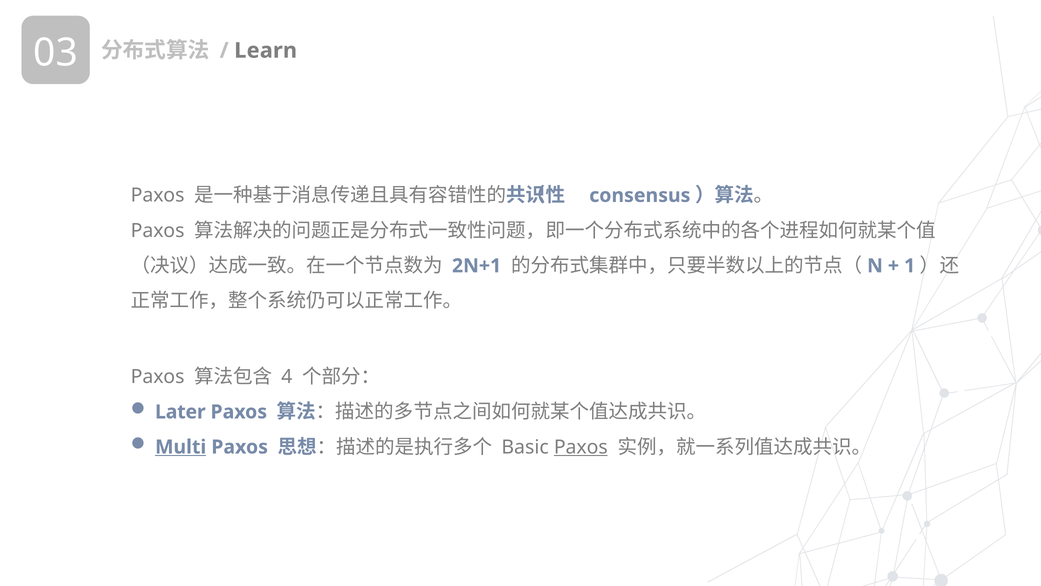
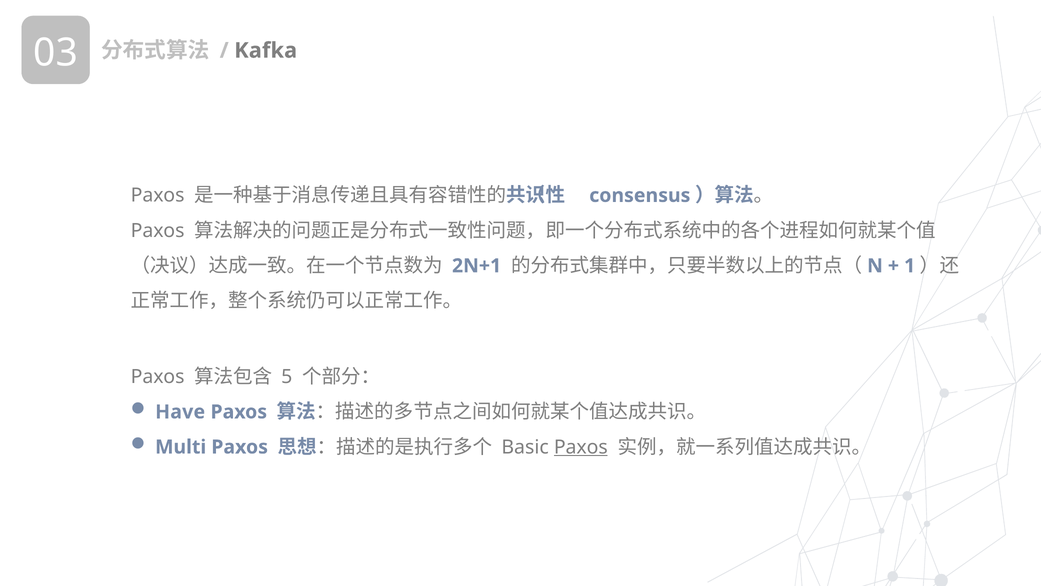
Learn: Learn -> Kafka
4: 4 -> 5
Later: Later -> Have
Multi underline: present -> none
